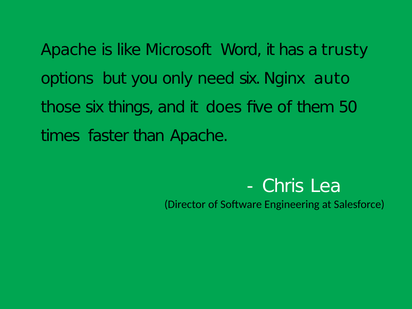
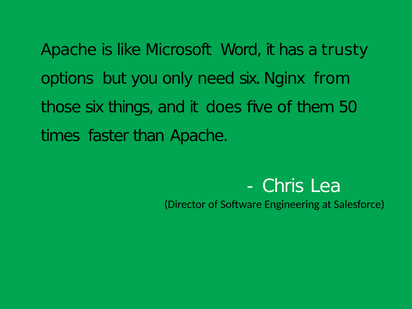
auto: auto -> from
